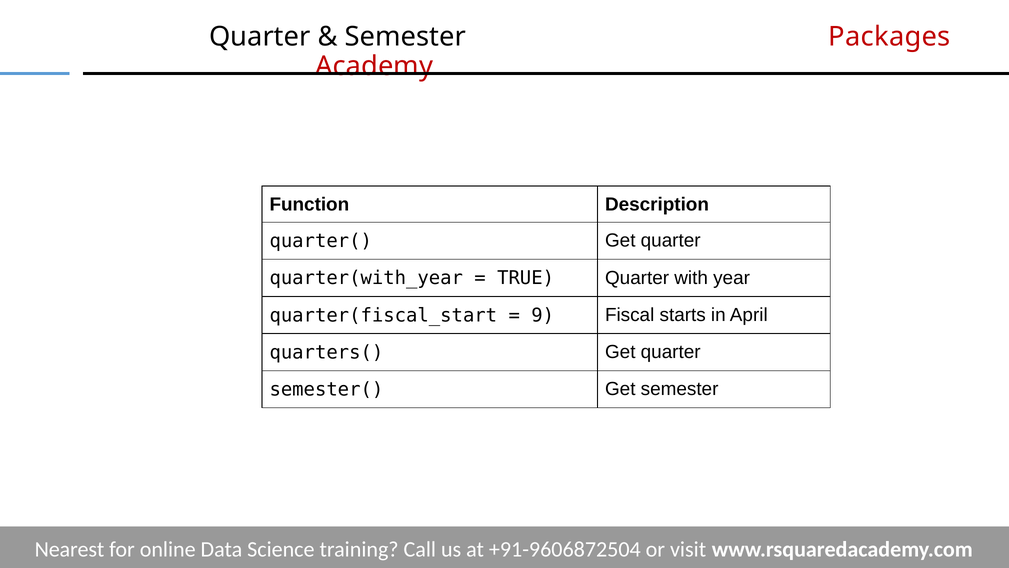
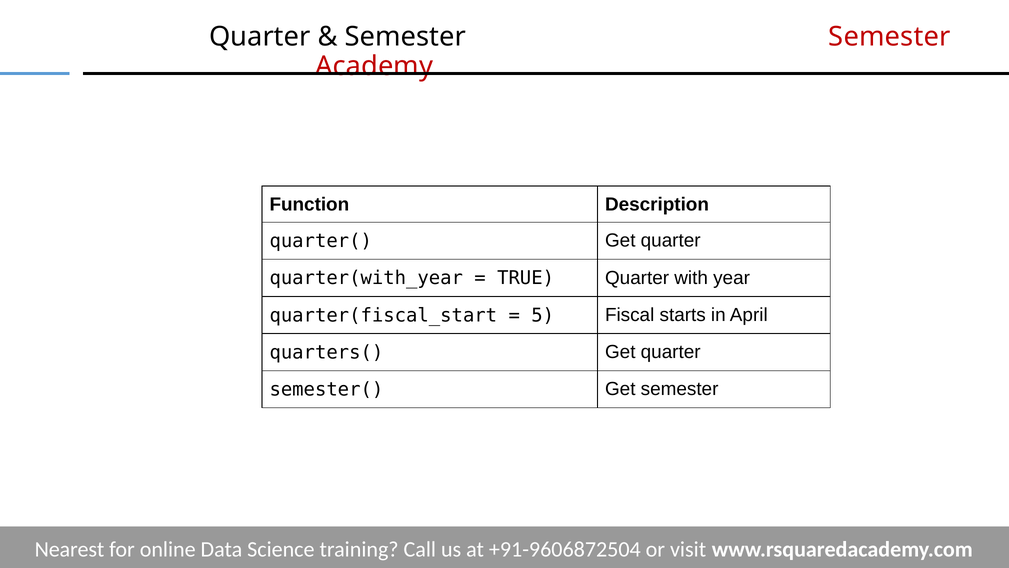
Semester Packages: Packages -> Semester
9: 9 -> 5
